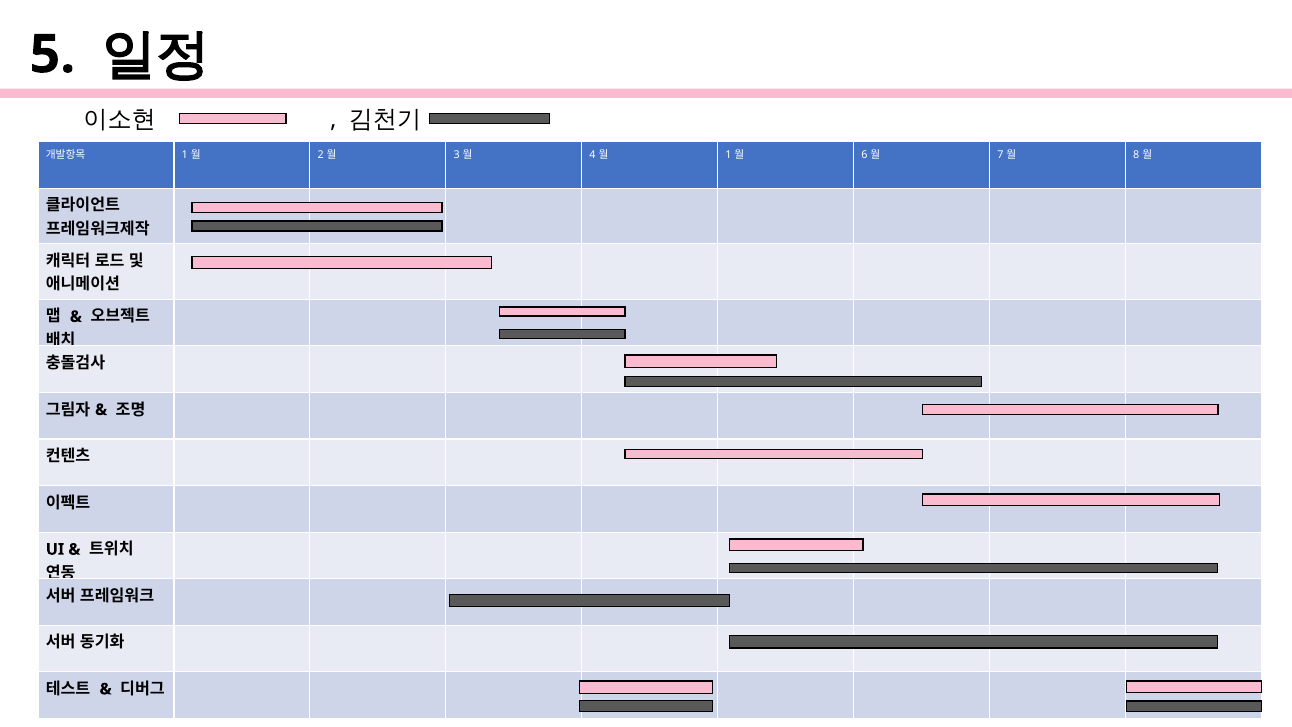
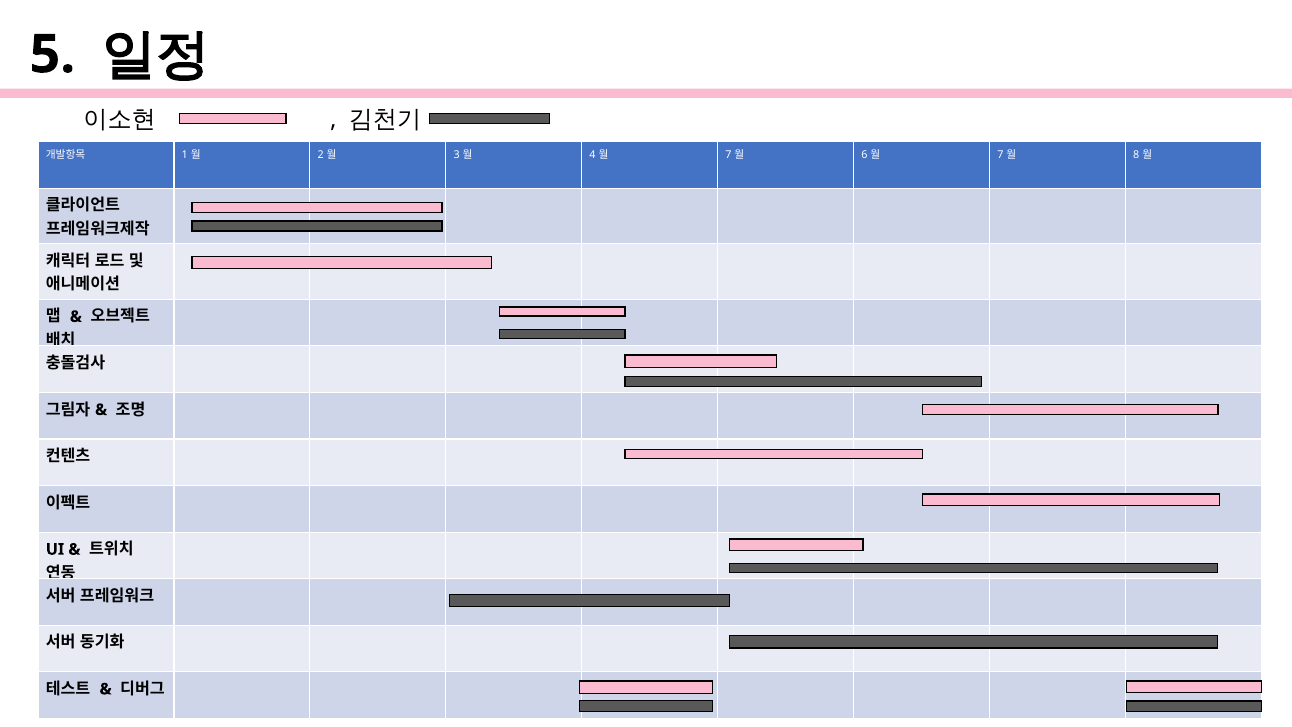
1 at (728, 155): 1 -> 7
